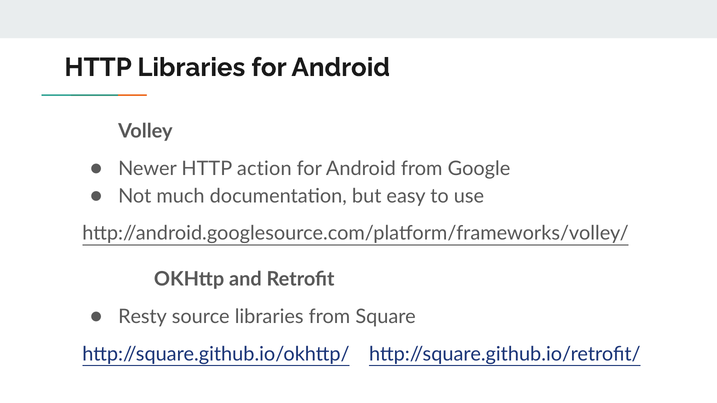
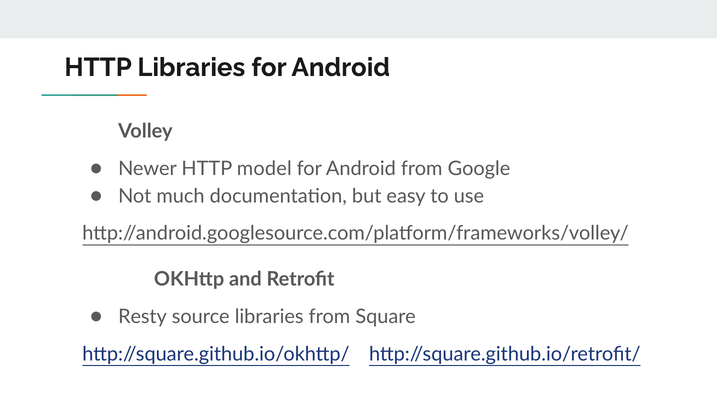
action: action -> model
